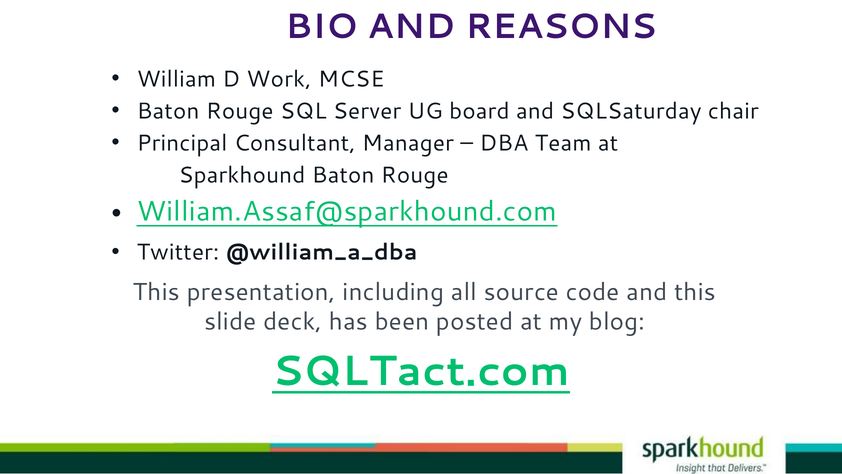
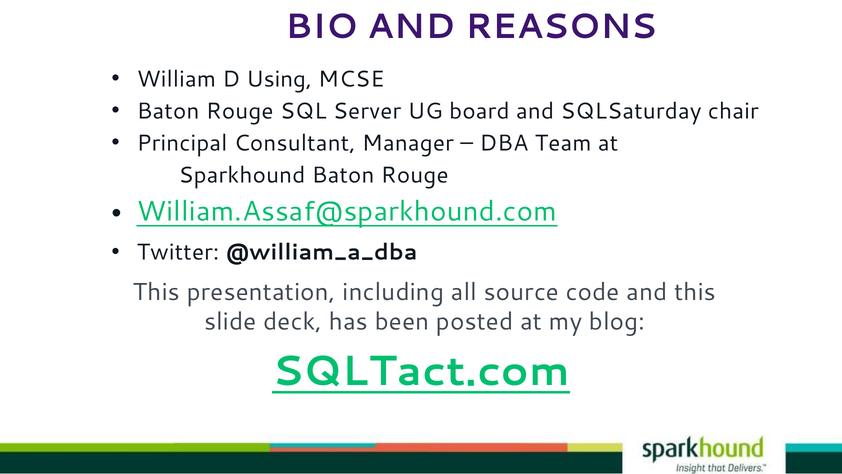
Work: Work -> Using
